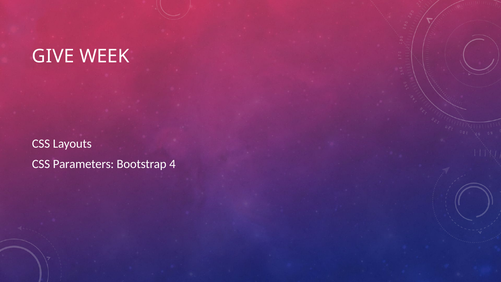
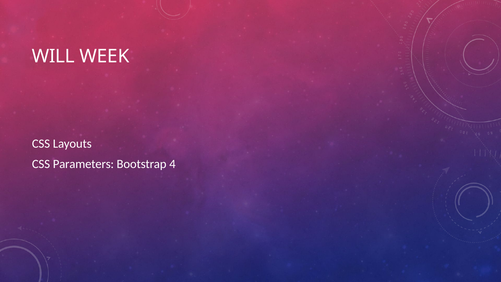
GIVE: GIVE -> WILL
